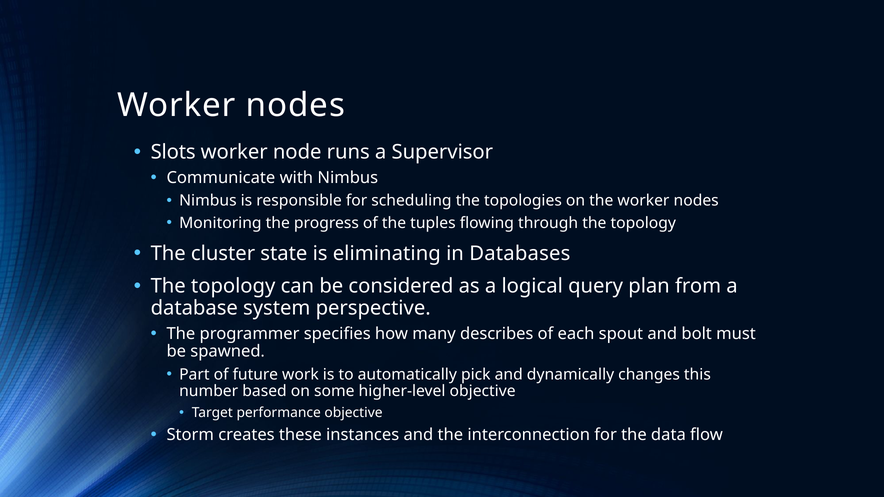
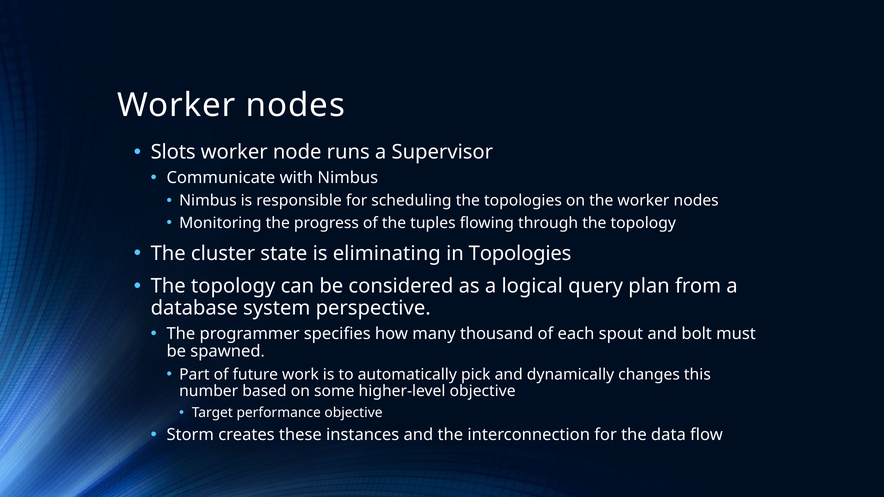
in Databases: Databases -> Topologies
describes: describes -> thousand
